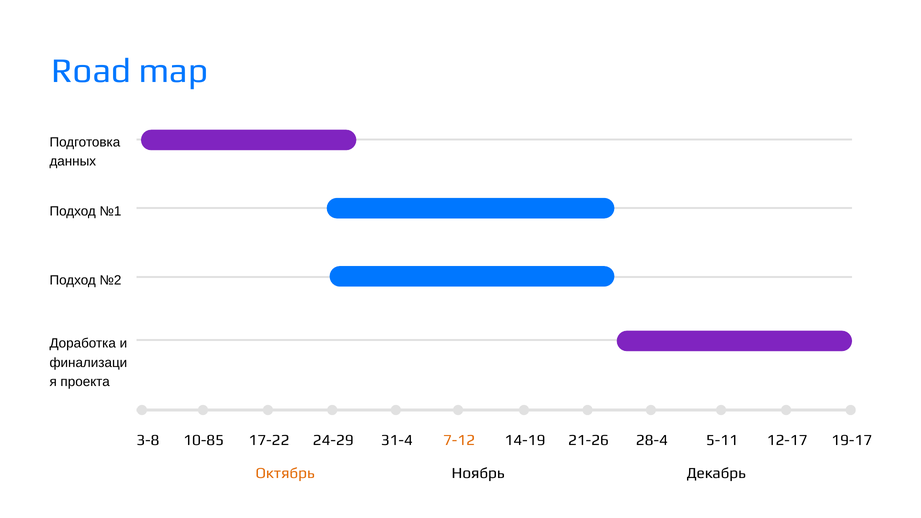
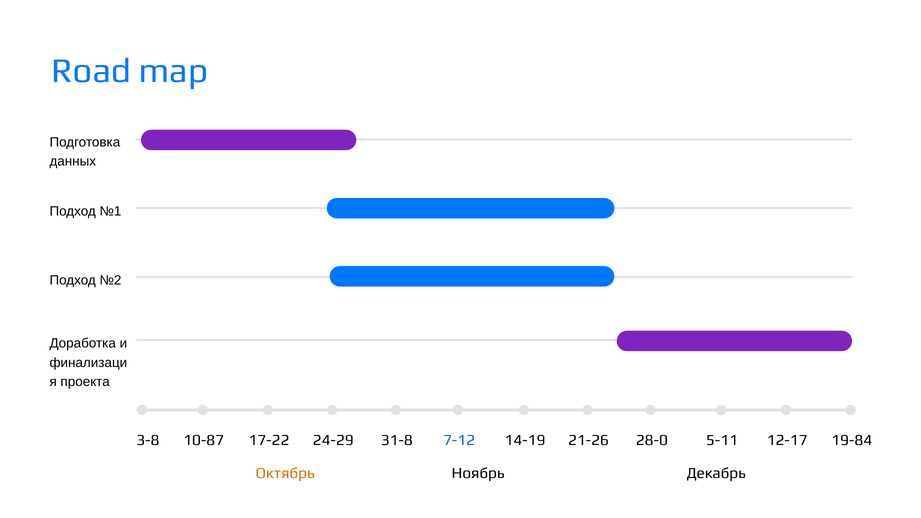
10-85: 10-85 -> 10-87
31-4: 31-4 -> 31-8
7-12 colour: orange -> blue
28-4: 28-4 -> 28-0
19-17: 19-17 -> 19-84
